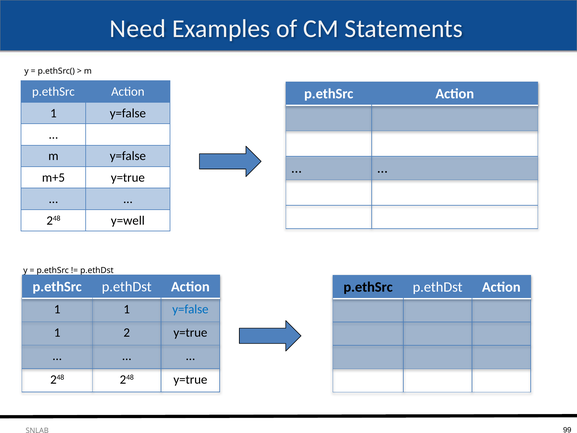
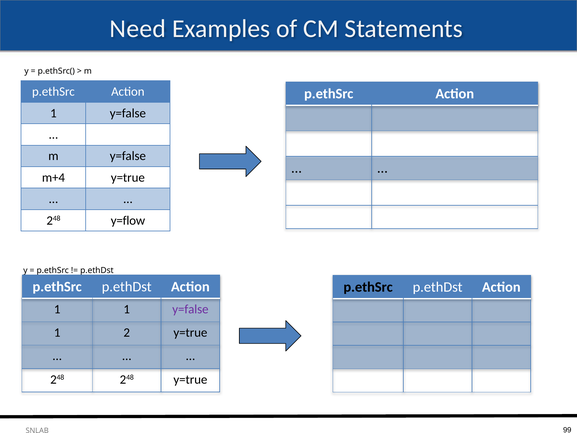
m+5: m+5 -> m+4
y=well: y=well -> y=flow
y=false at (190, 309) colour: blue -> purple
